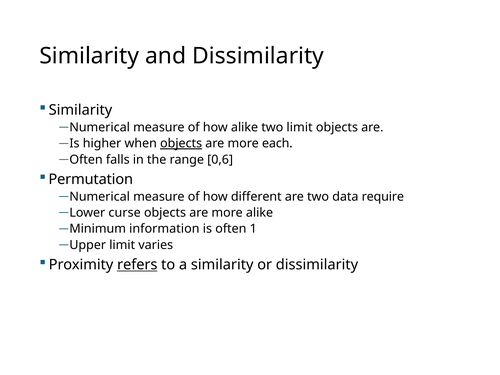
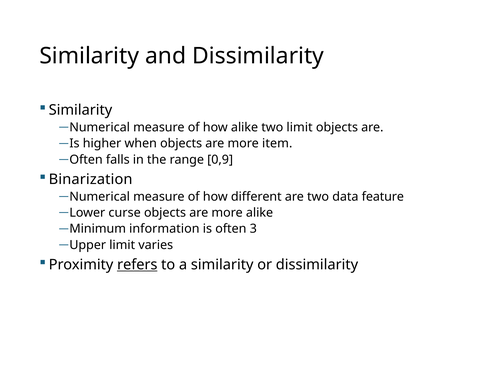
objects at (181, 143) underline: present -> none
each: each -> item
0,6: 0,6 -> 0,9
Permutation: Permutation -> Binarization
require: require -> feature
1: 1 -> 3
